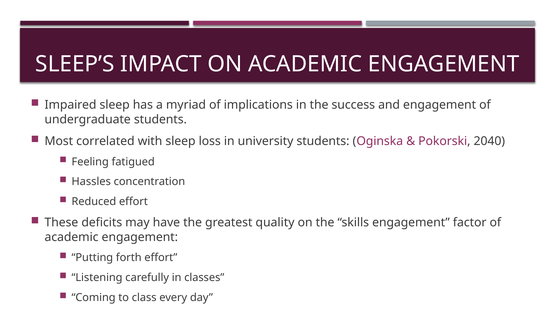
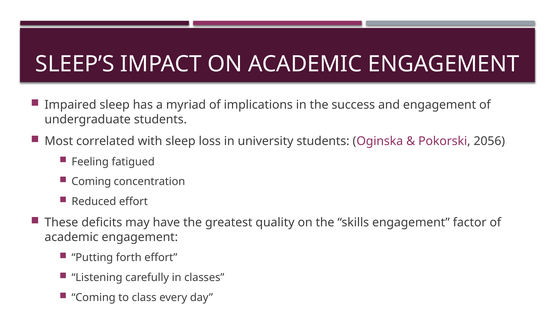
2040: 2040 -> 2056
Hassles at (91, 182): Hassles -> Coming
